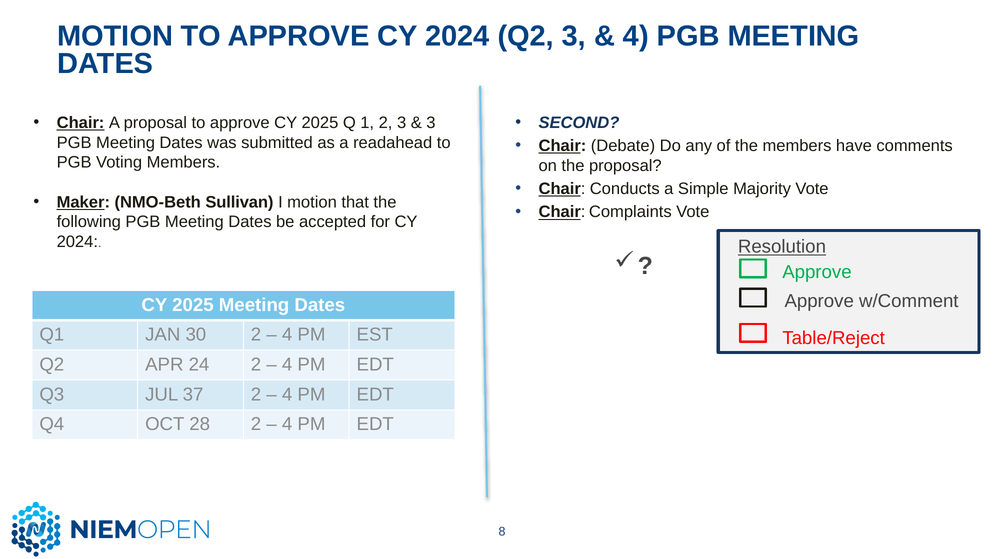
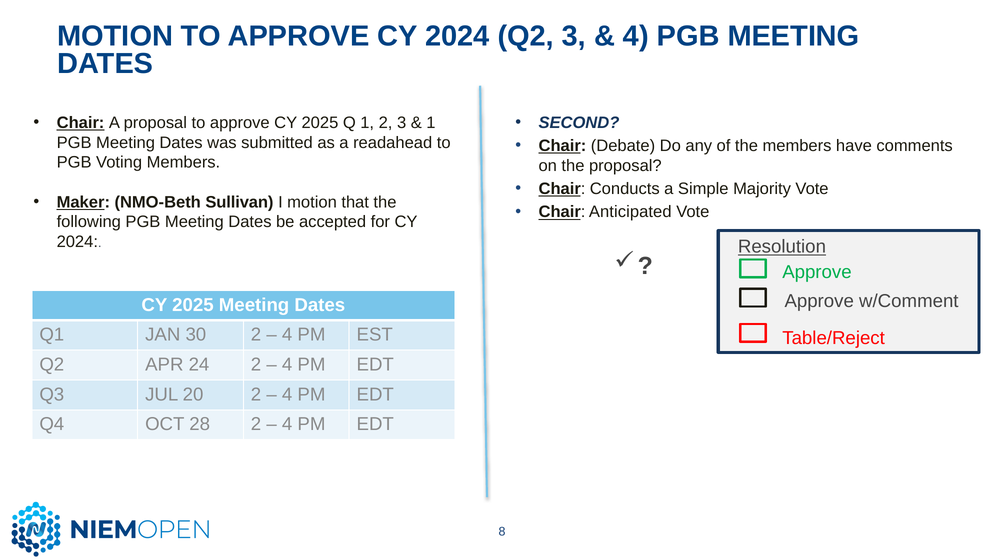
3 at (431, 123): 3 -> 1
Complaints: Complaints -> Anticipated
37: 37 -> 20
